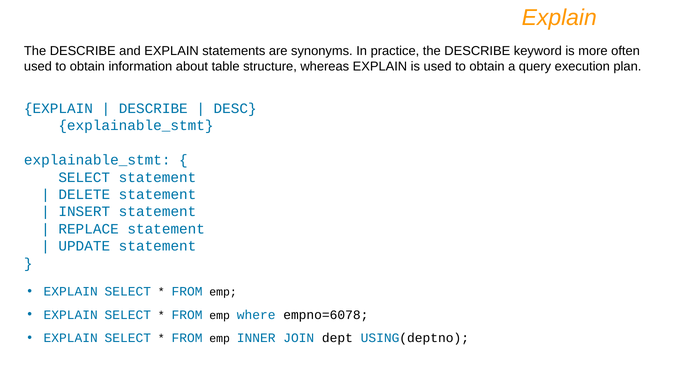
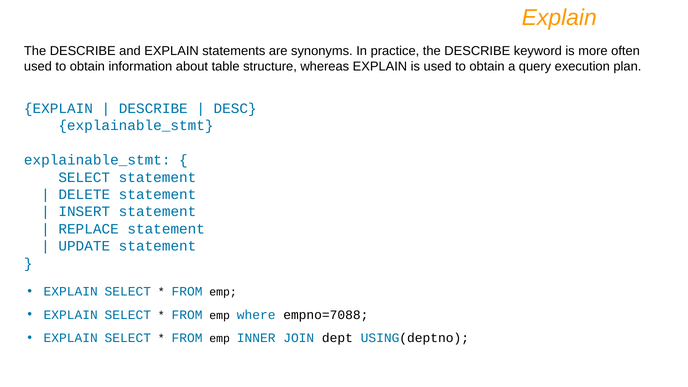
empno=6078: empno=6078 -> empno=7088
